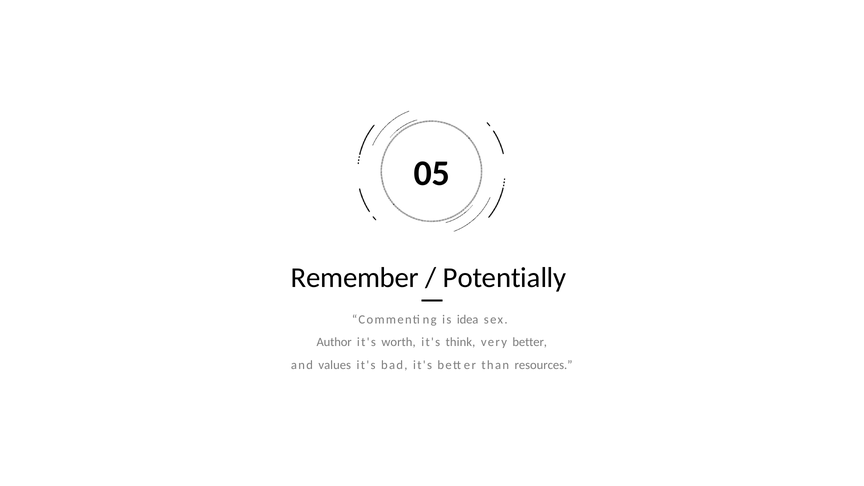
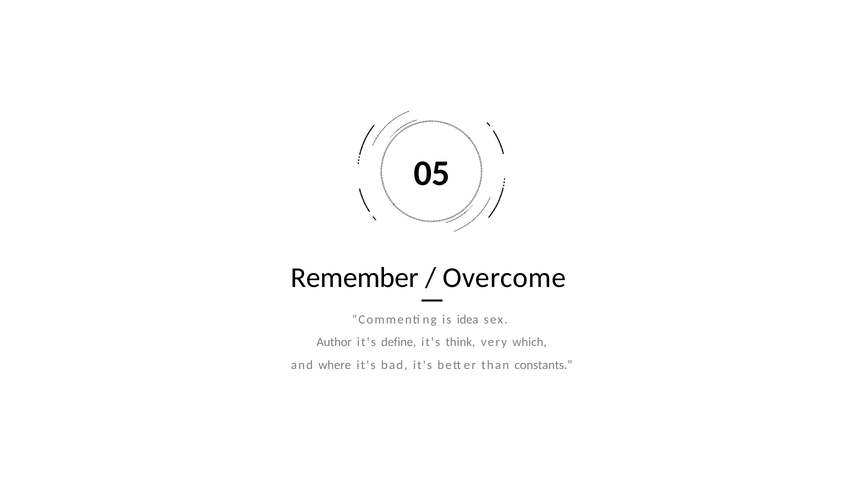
Potentially: Potentially -> Overcome
worth: worth -> define
very better: better -> which
values: values -> where
resources: resources -> constants
